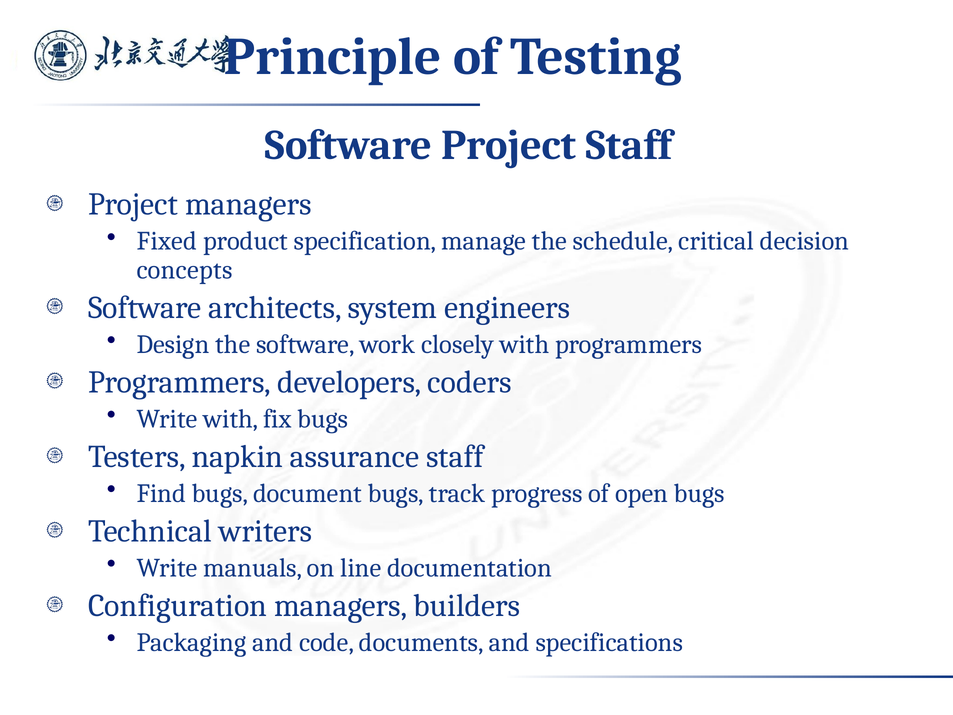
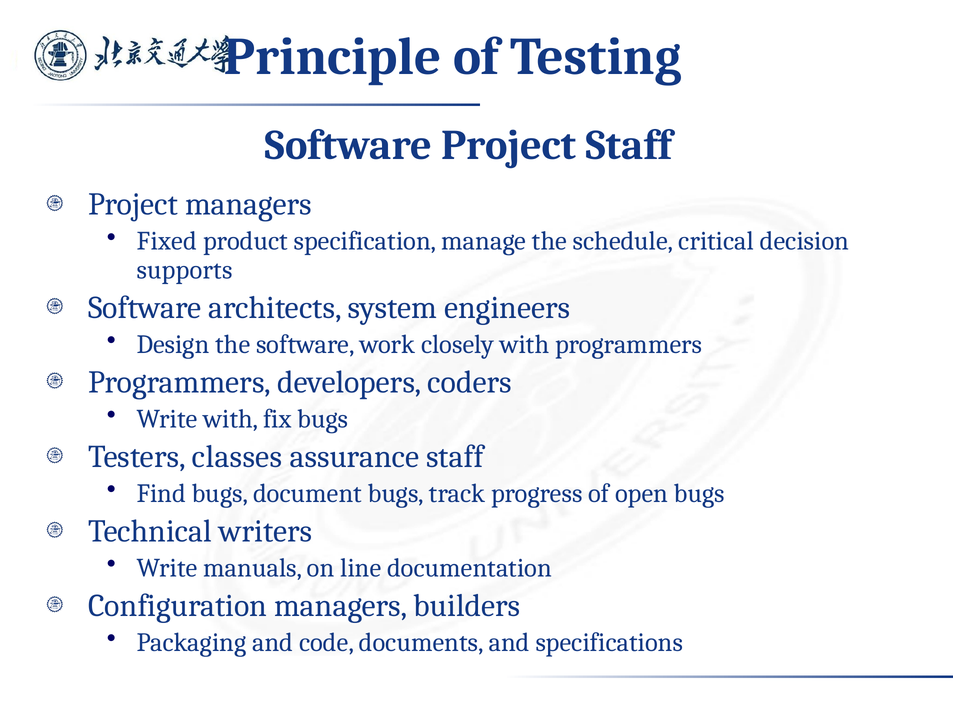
concepts: concepts -> supports
napkin: napkin -> classes
